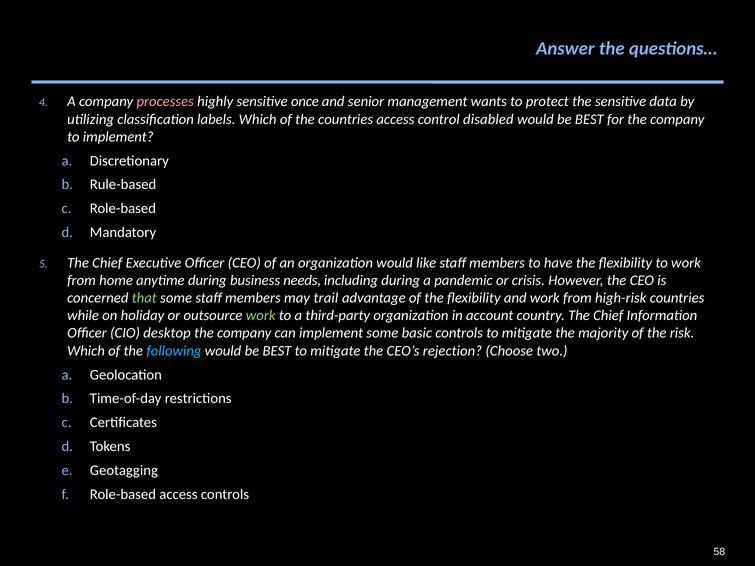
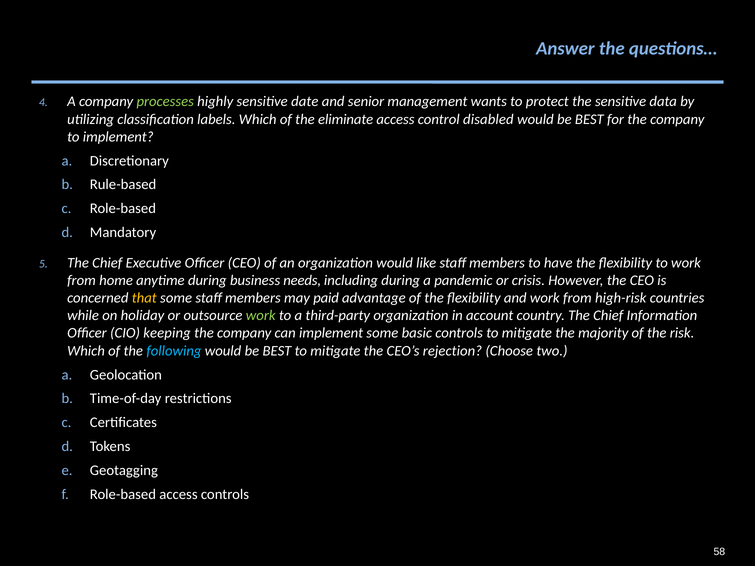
processes colour: pink -> light green
once: once -> date
the countries: countries -> eliminate
that colour: light green -> yellow
trail: trail -> paid
desktop: desktop -> keeping
